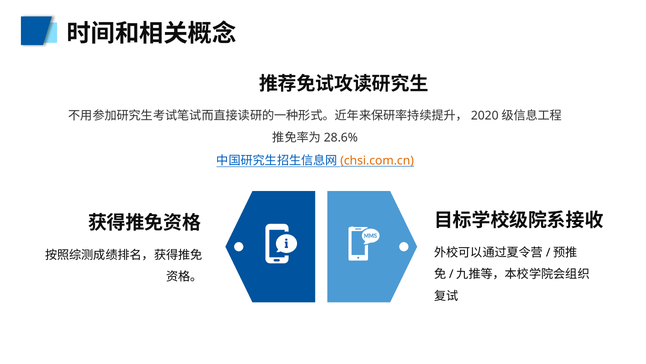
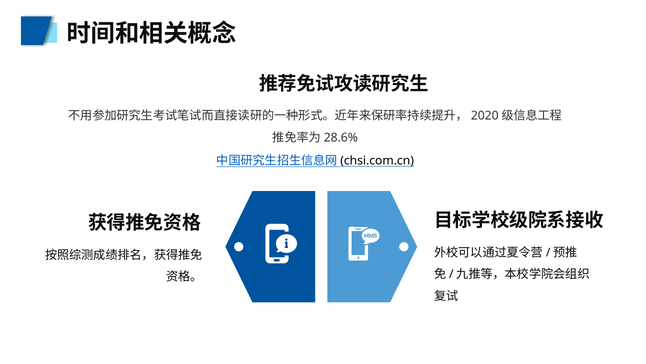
chsi.com.cn colour: orange -> black
